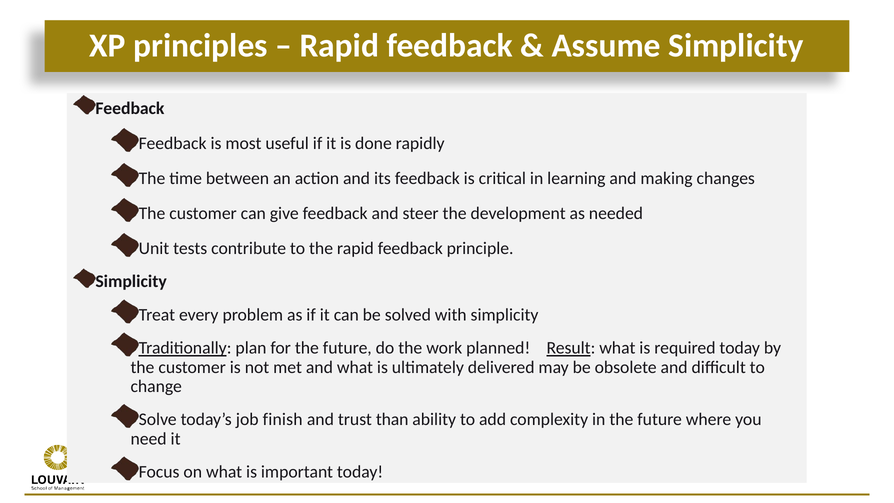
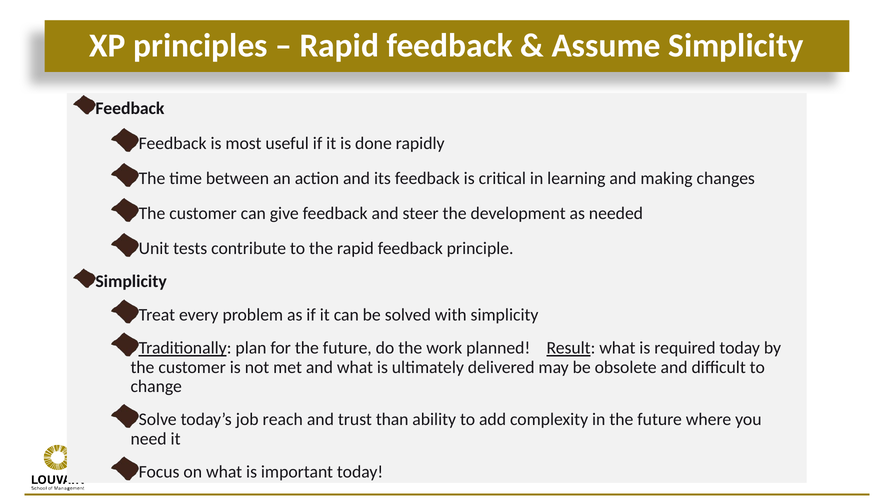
finish: finish -> reach
